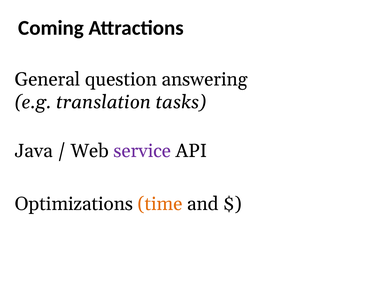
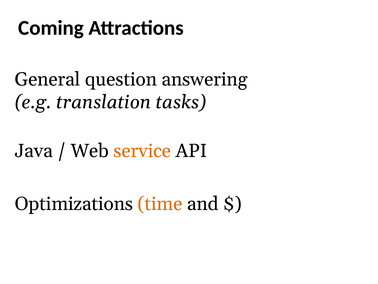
service colour: purple -> orange
